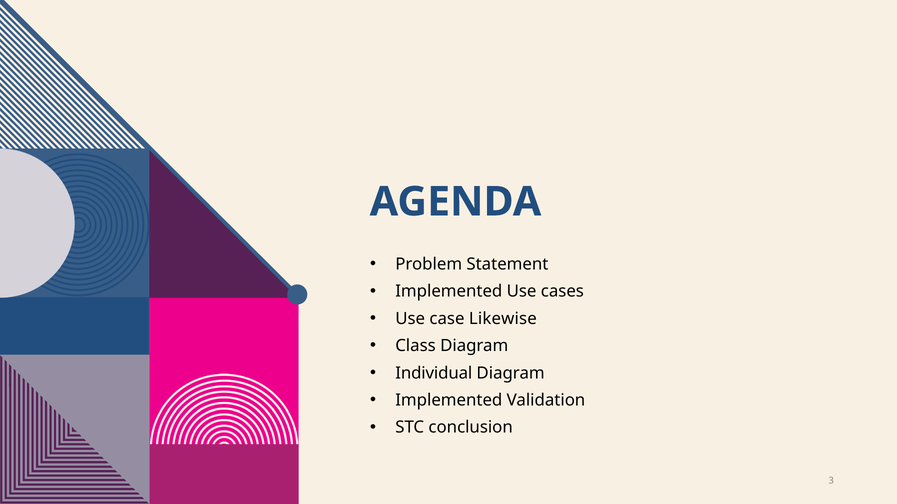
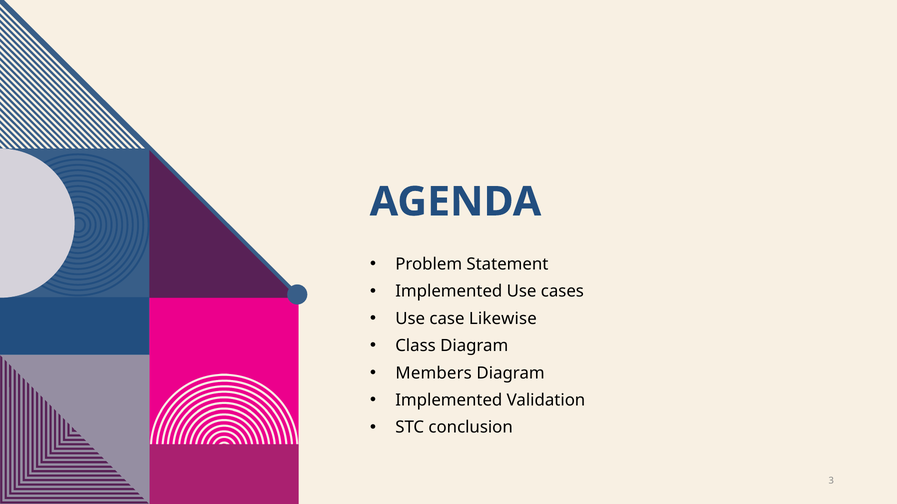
Individual: Individual -> Members
